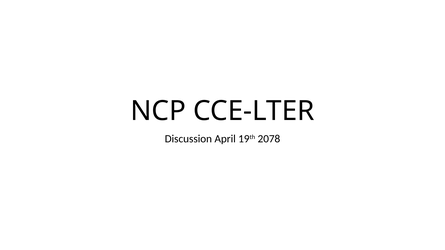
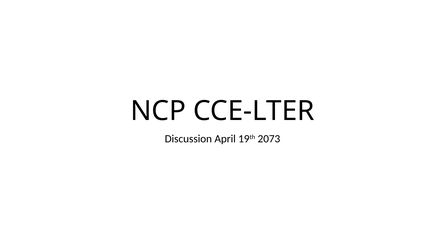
2078: 2078 -> 2073
